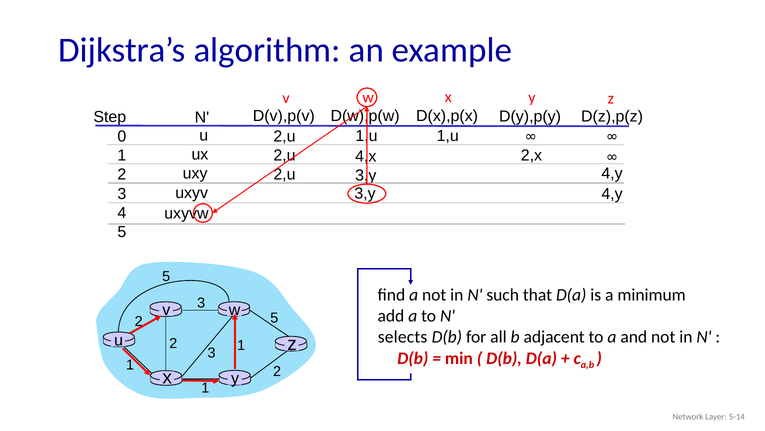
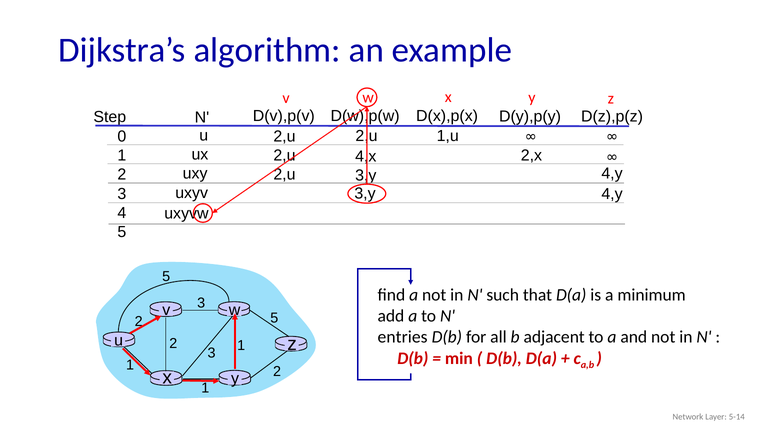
1,u at (366, 136): 1,u -> 2,u
selects: selects -> entries
